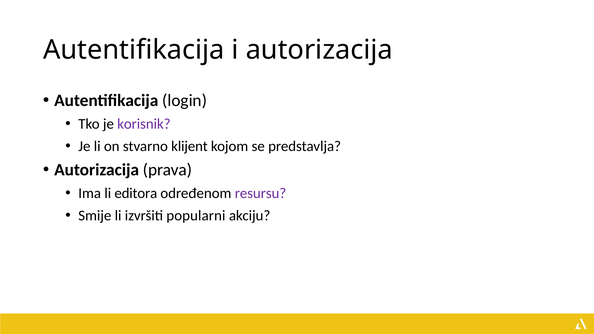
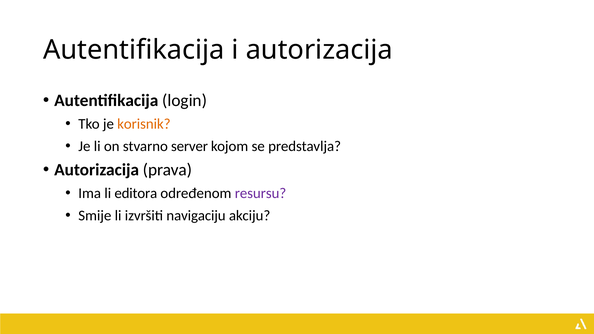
korisnik colour: purple -> orange
klijent: klijent -> server
popularni: popularni -> navigaciju
